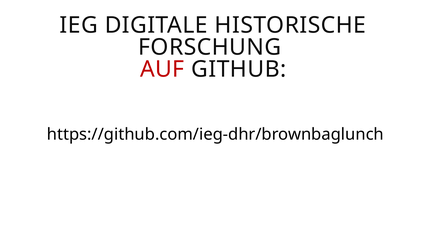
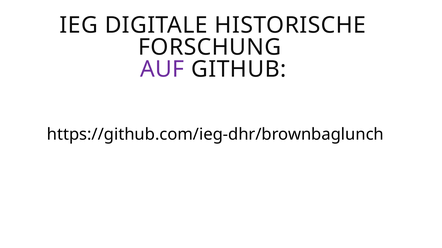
AUF colour: red -> purple
